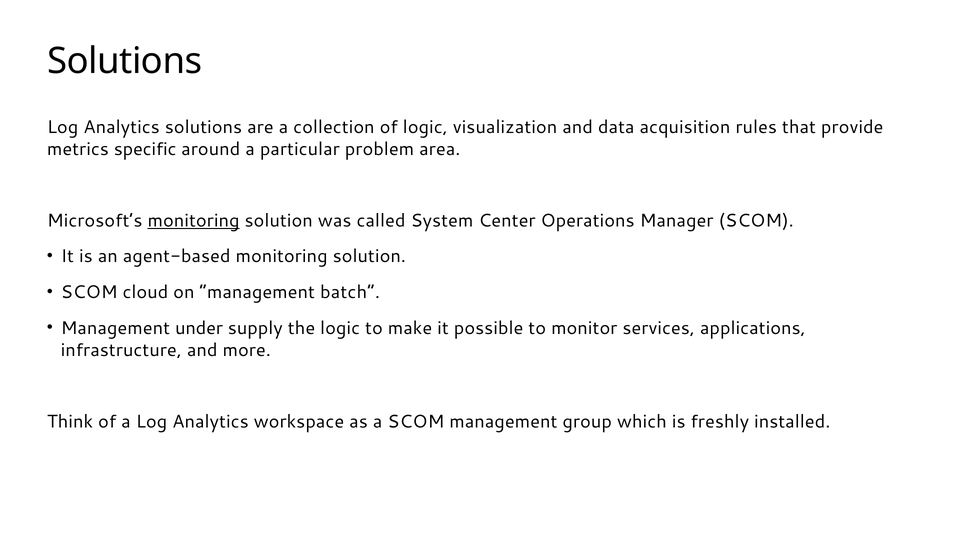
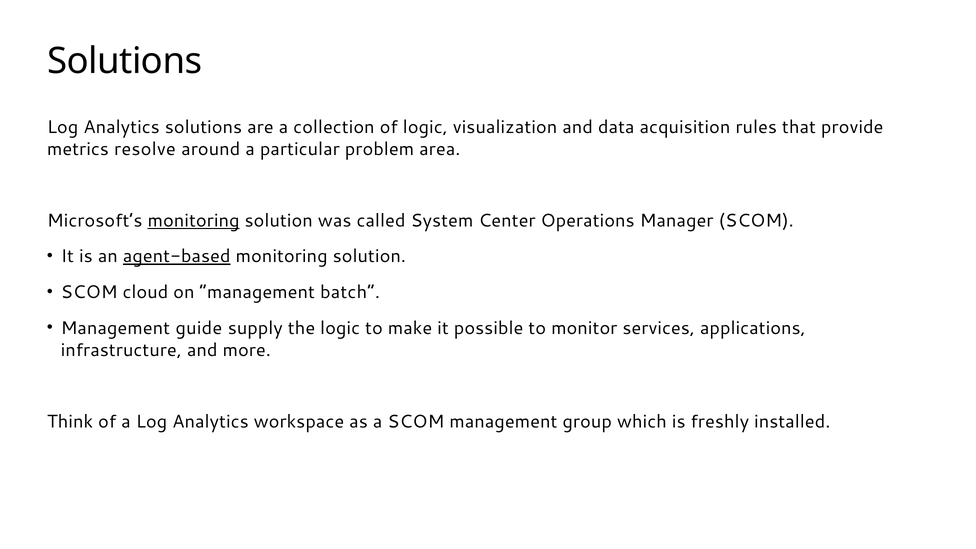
specific: specific -> resolve
agent-based underline: none -> present
under: under -> guide
